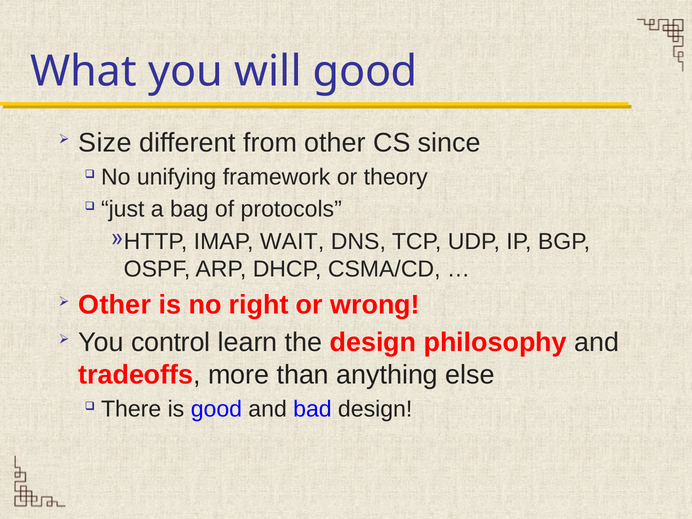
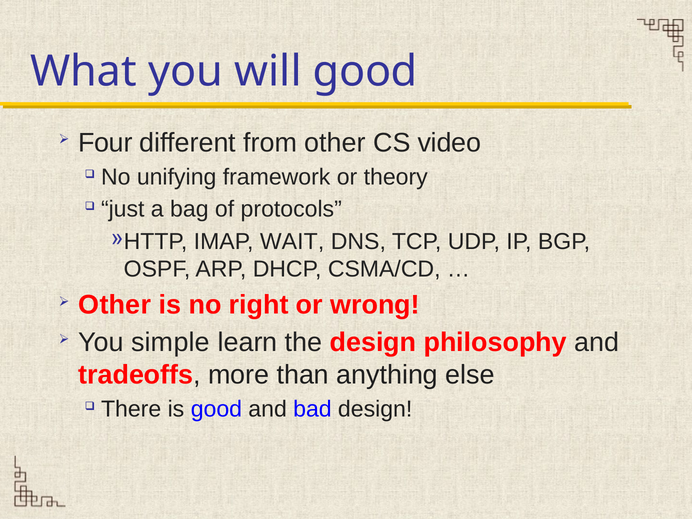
Size: Size -> Four
since: since -> video
control: control -> simple
